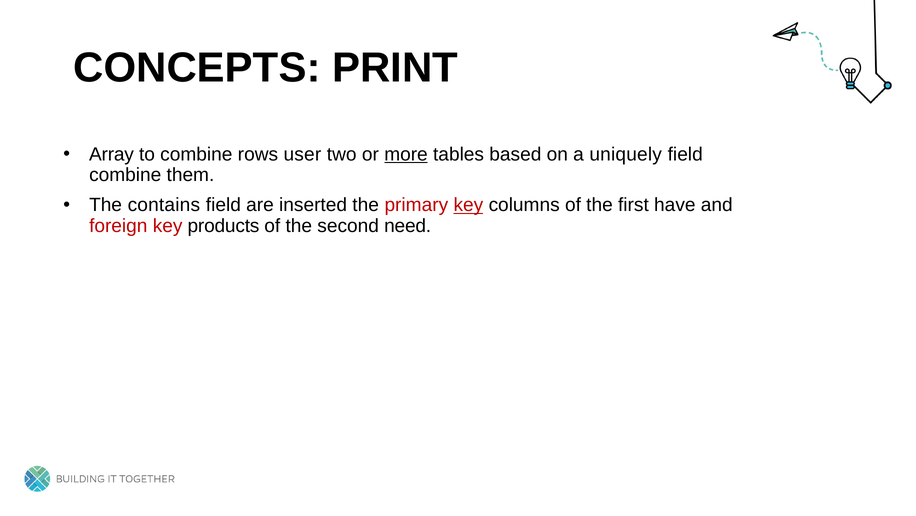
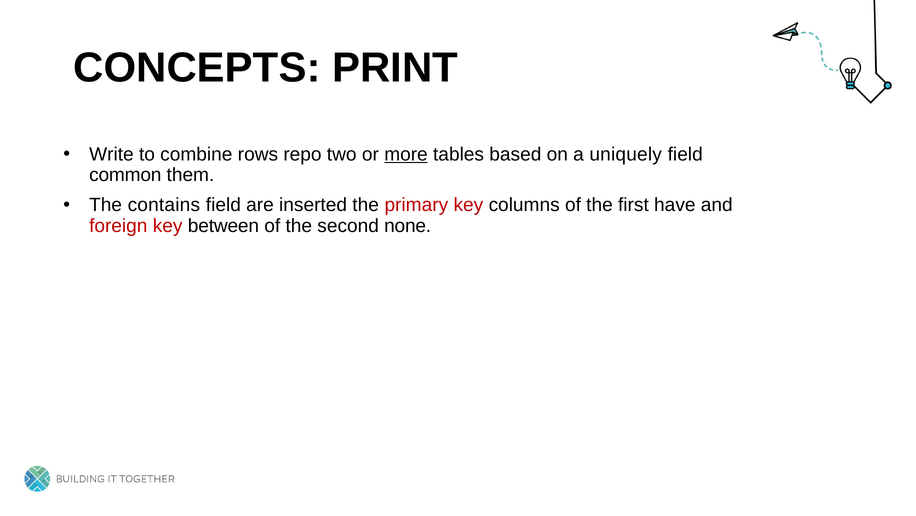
Array: Array -> Write
user: user -> repo
combine at (125, 175): combine -> common
key at (468, 205) underline: present -> none
products: products -> between
need: need -> none
